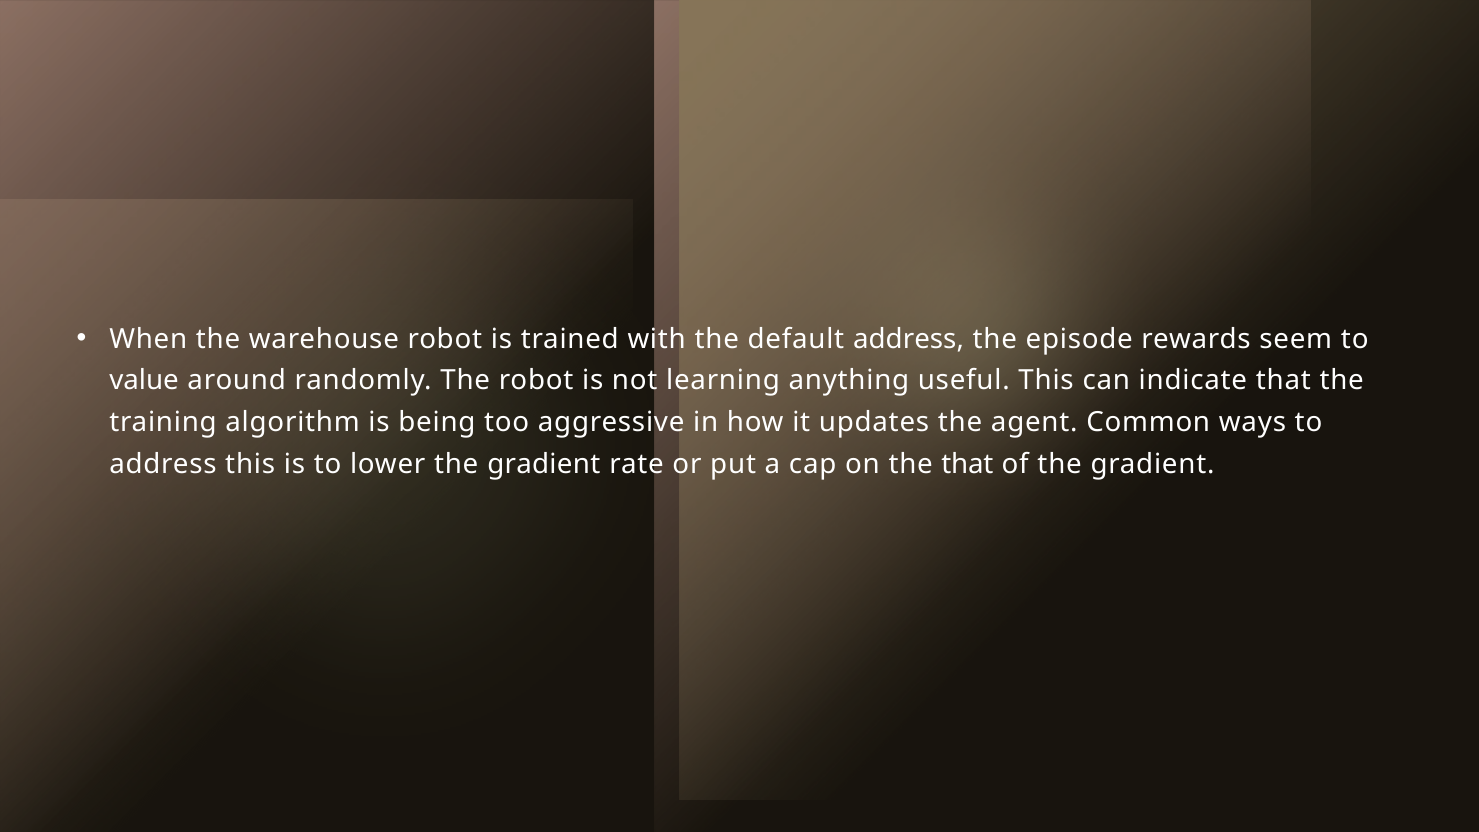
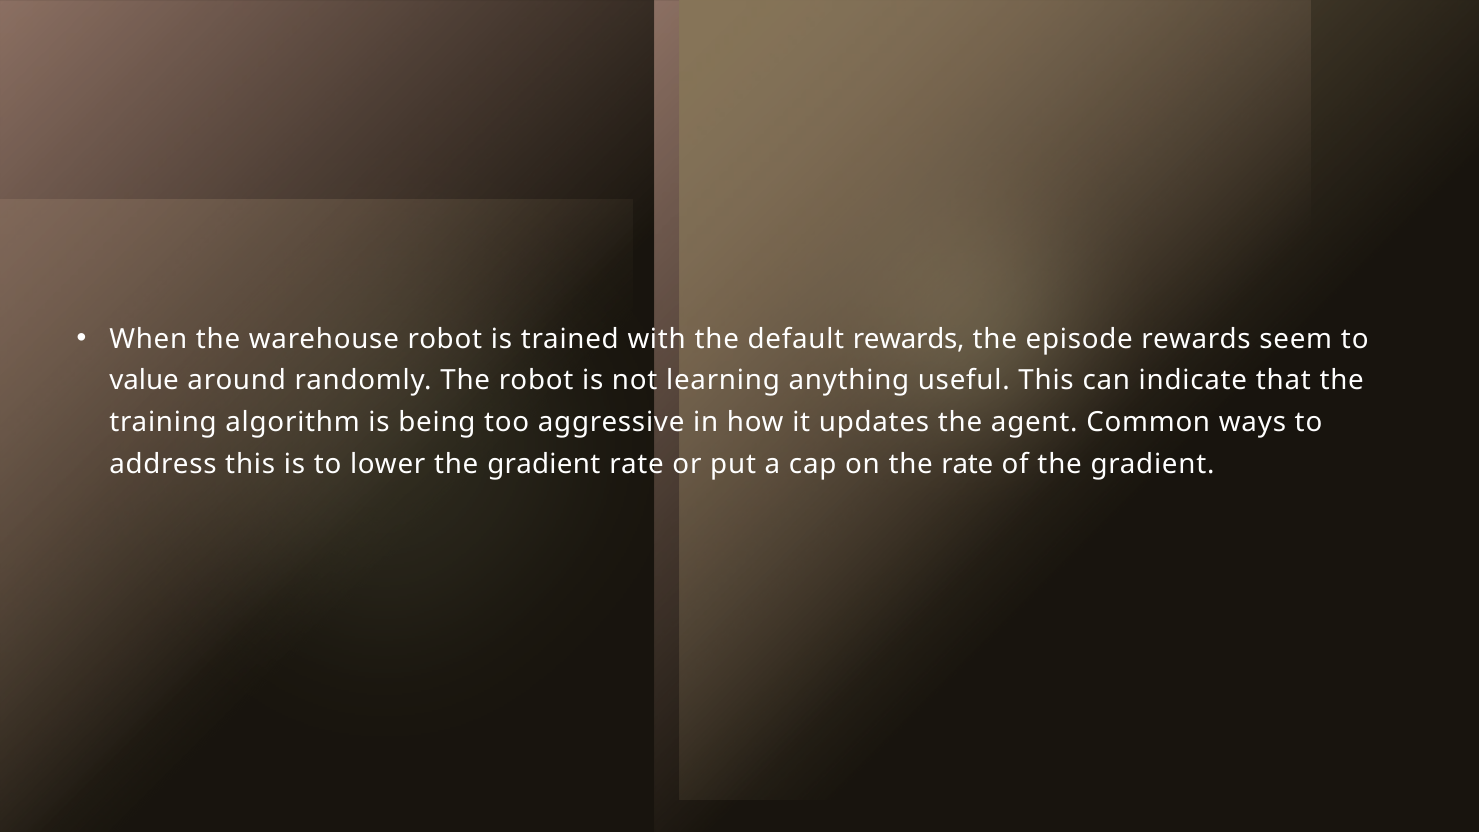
default address: address -> rewards
the that: that -> rate
